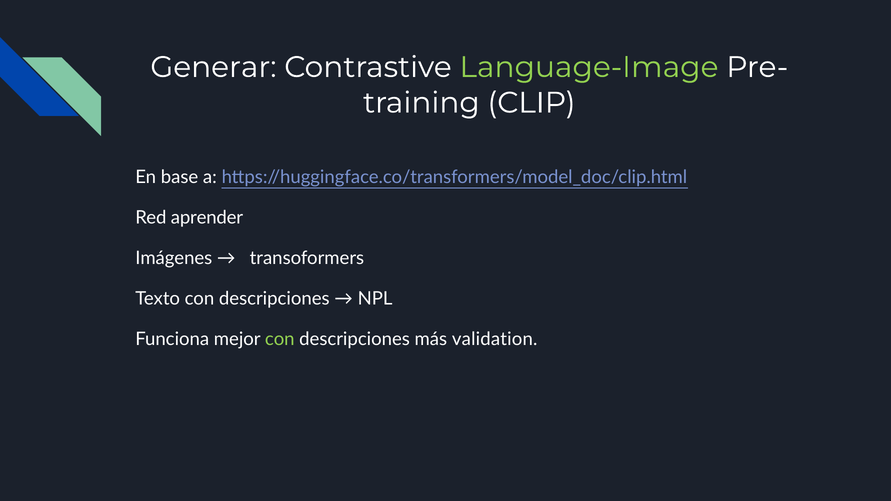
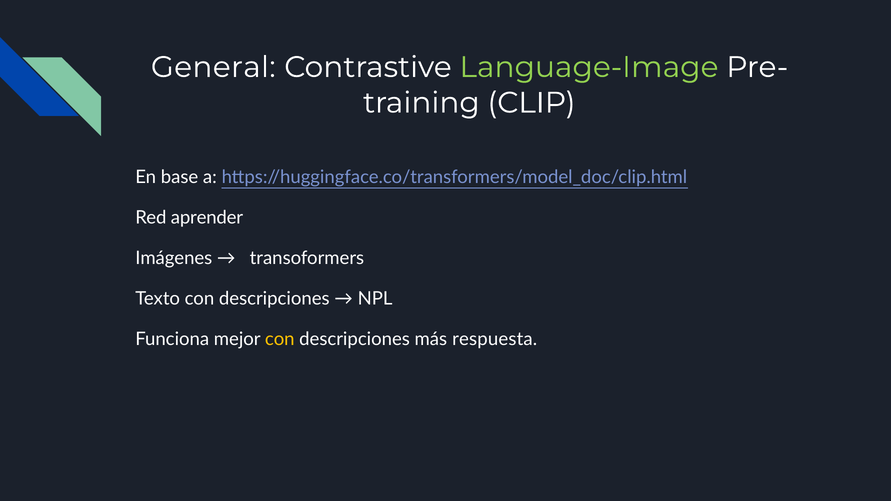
Generar: Generar -> General
con at (280, 339) colour: light green -> yellow
validation: validation -> respuesta
